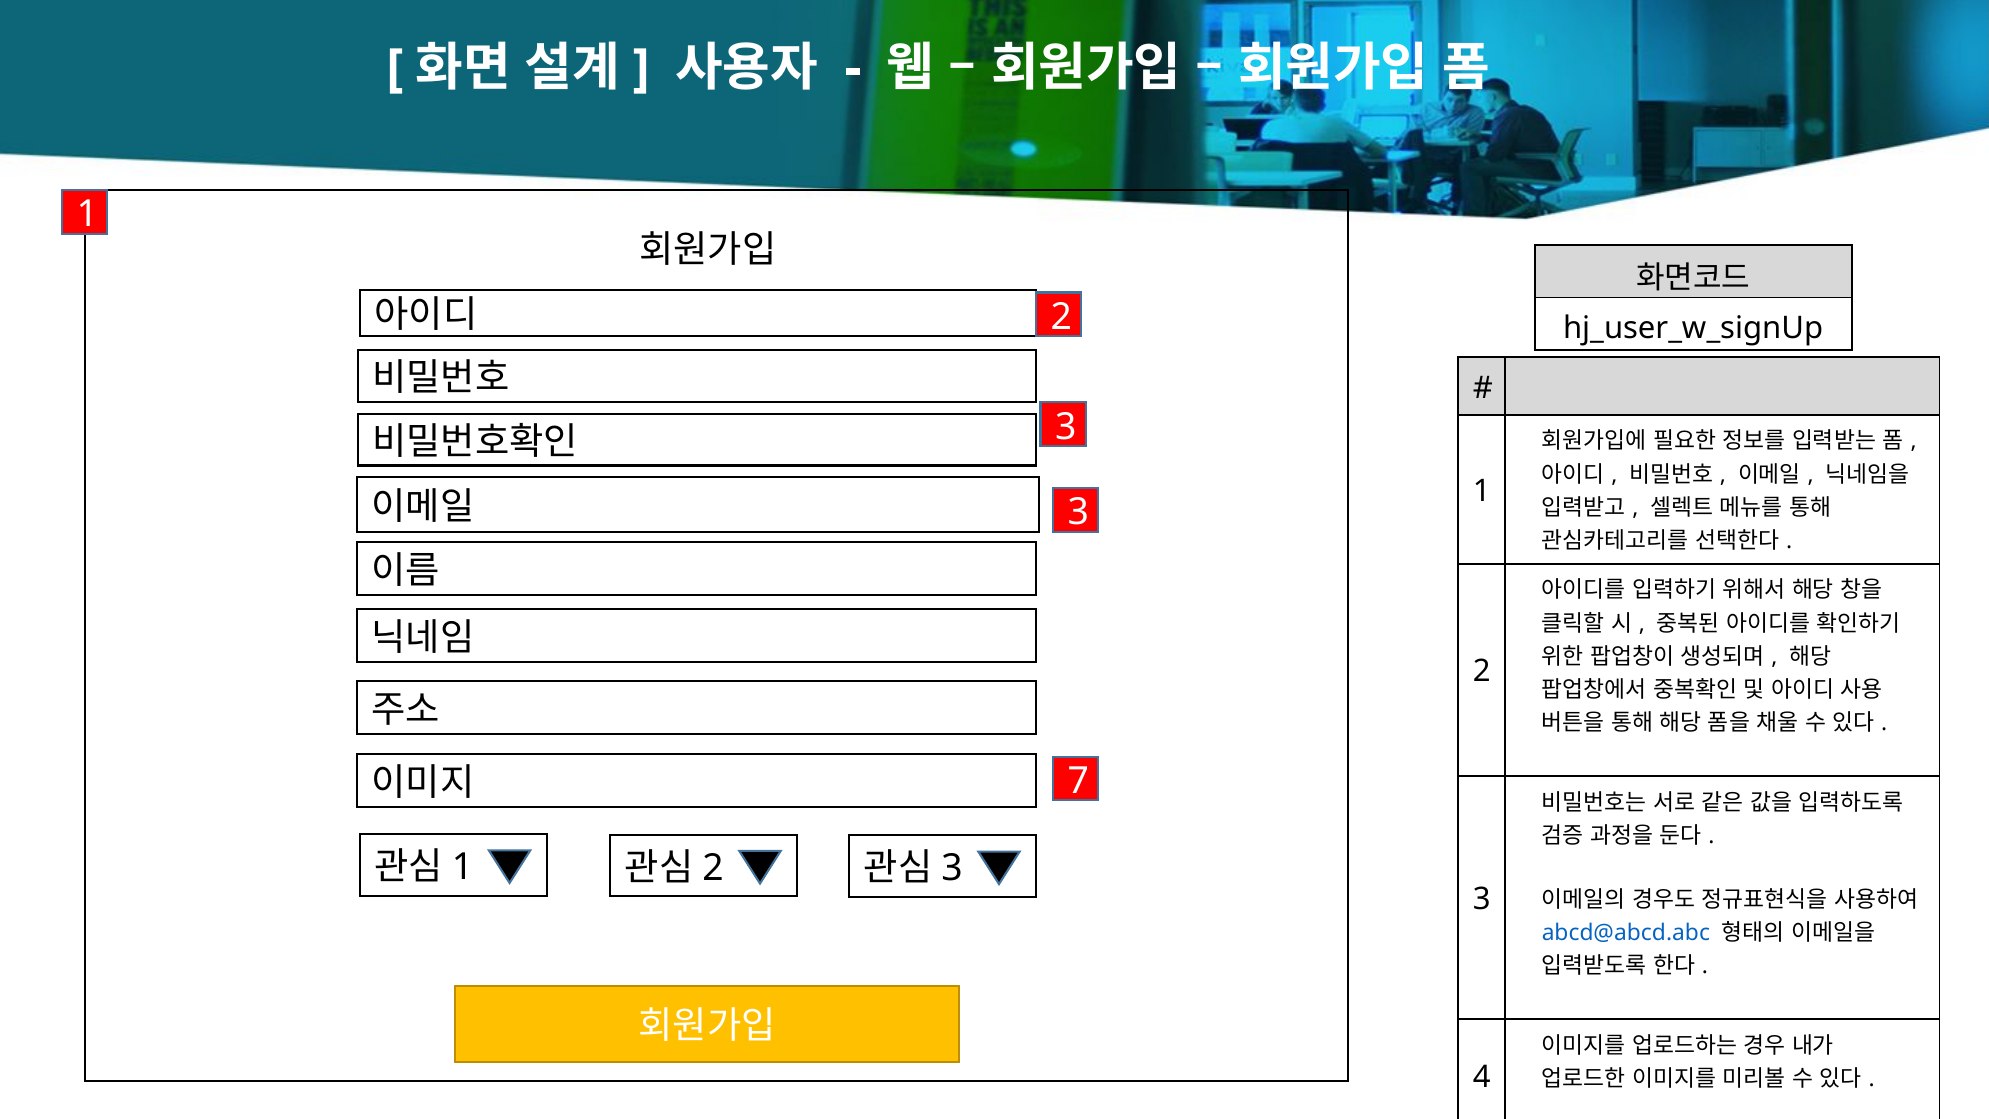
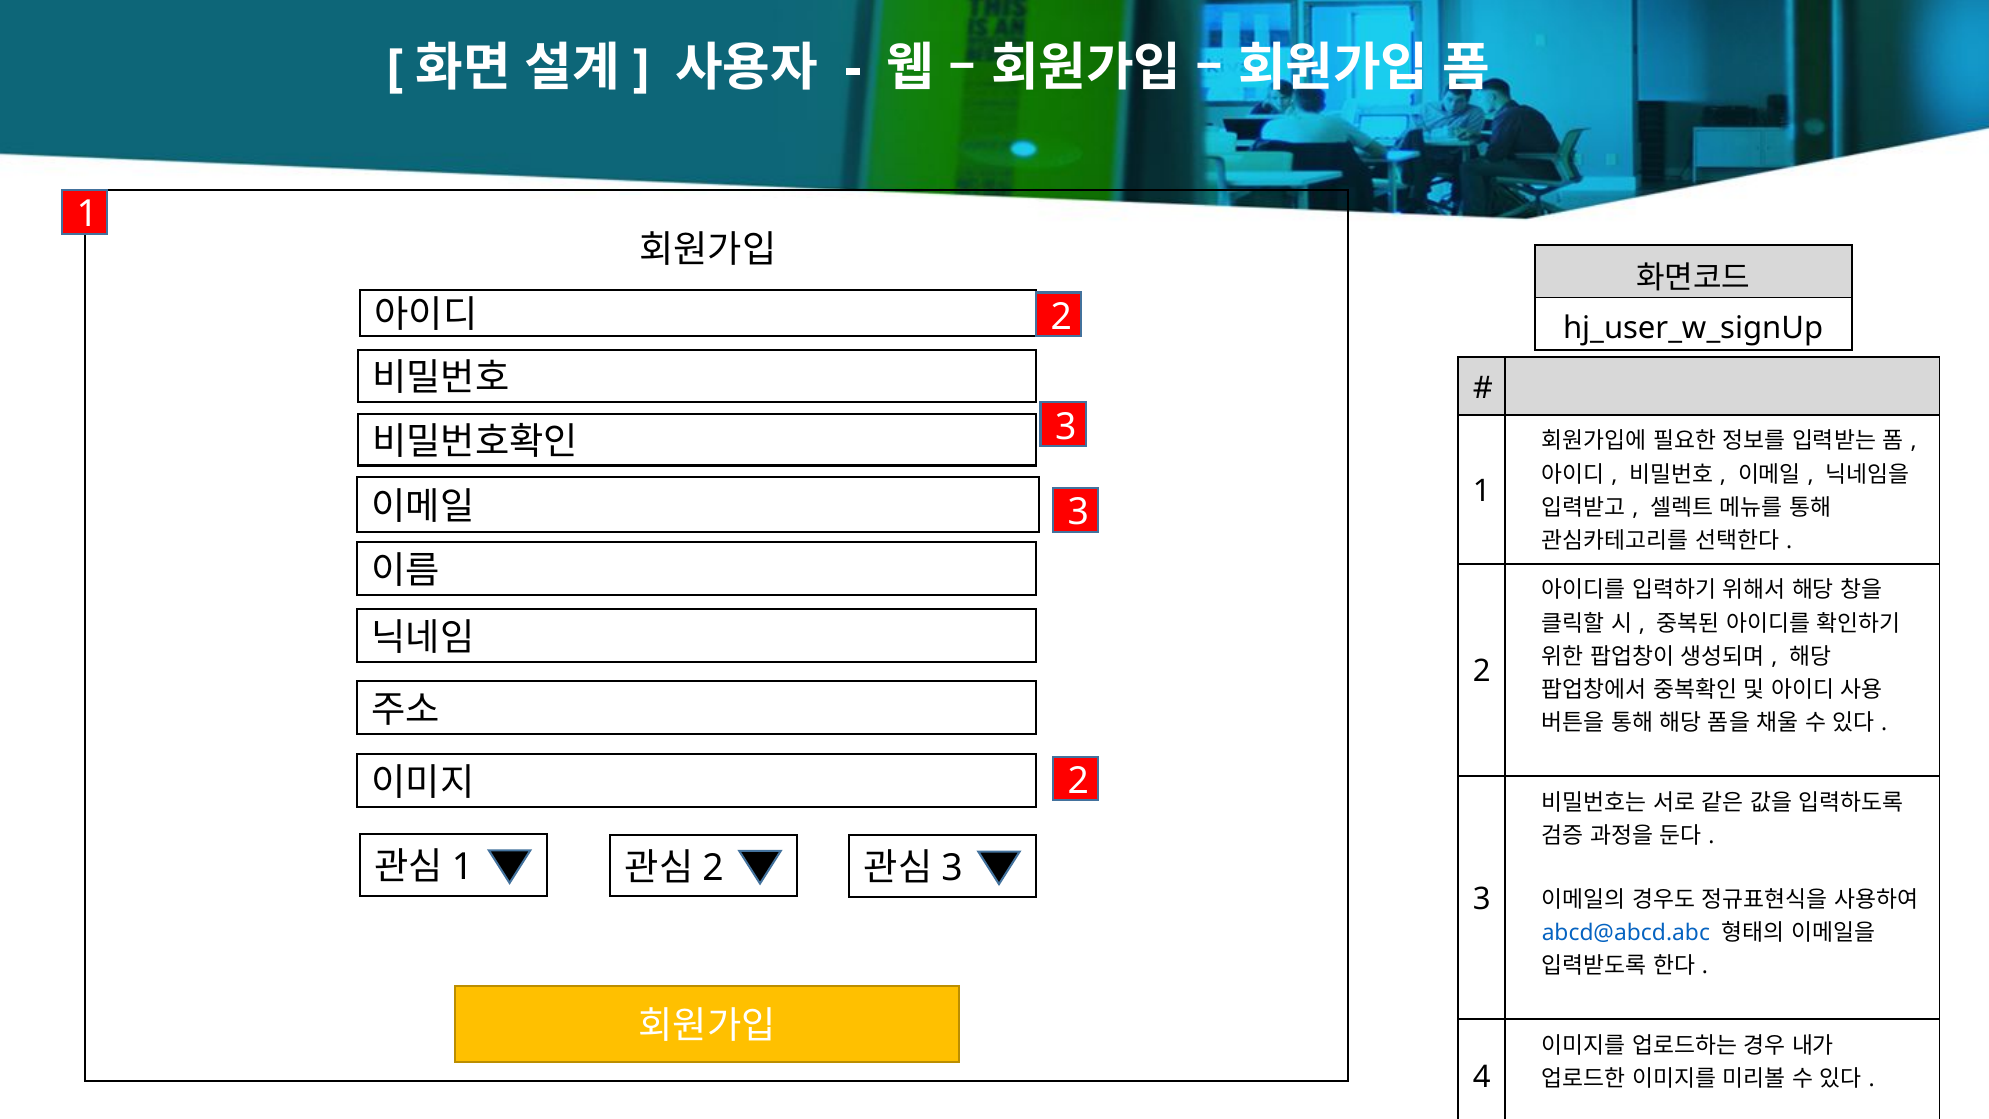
7 at (1078, 781): 7 -> 2
